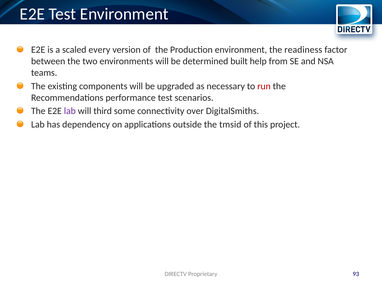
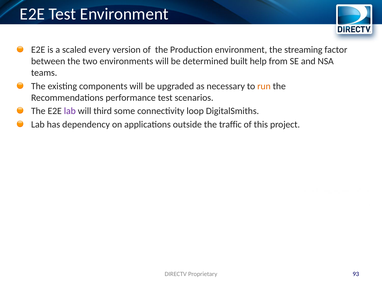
readiness: readiness -> streaming
run colour: red -> orange
over: over -> loop
tmsid: tmsid -> traffic
